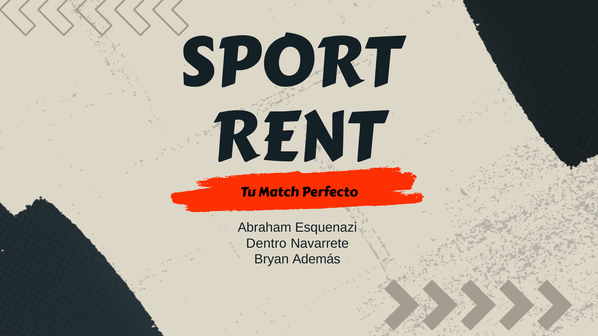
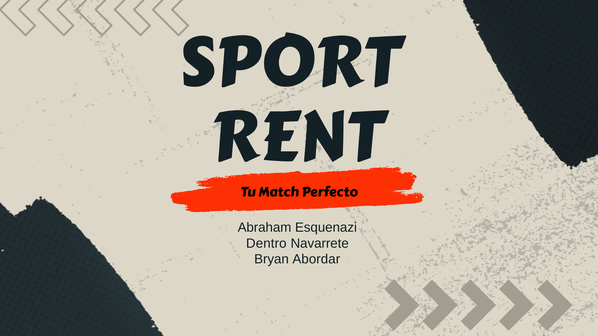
Además: Además -> Abordar
